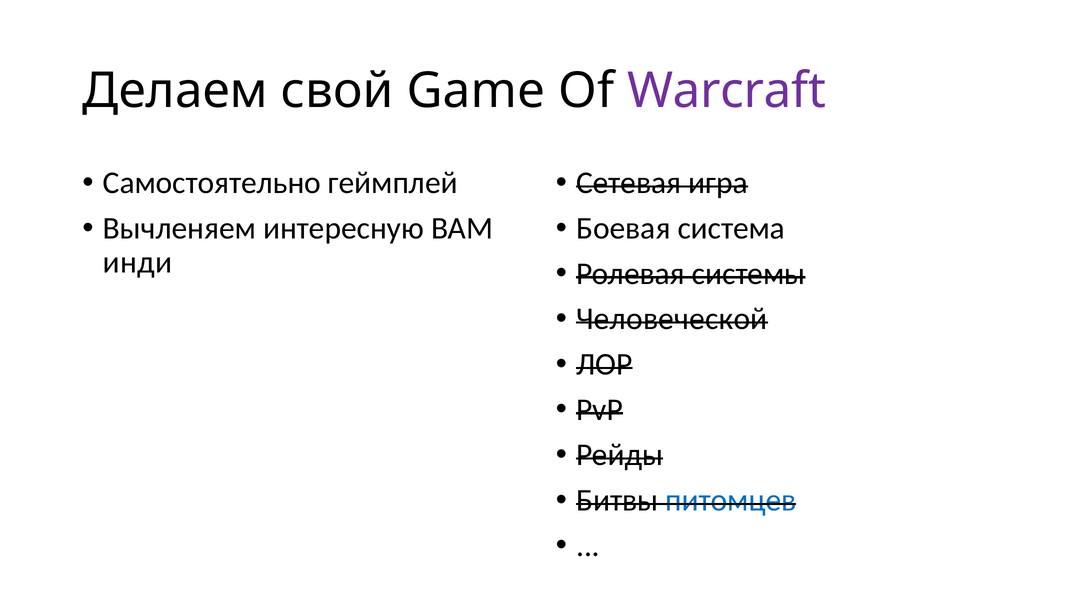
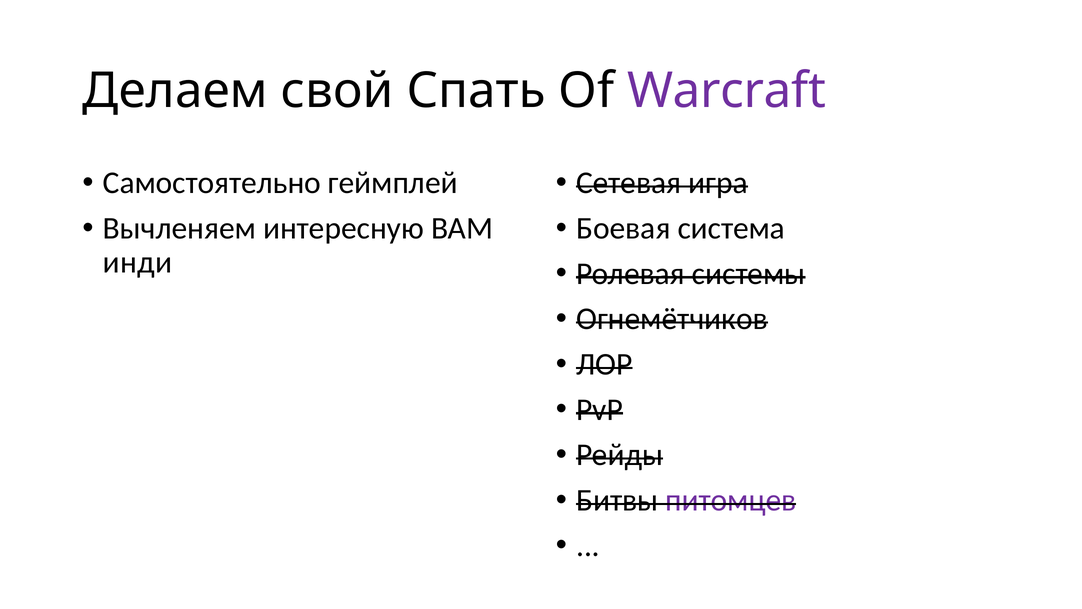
Game: Game -> Спать
Человеческой: Человеческой -> Огнемётчиков
питомцев colour: blue -> purple
